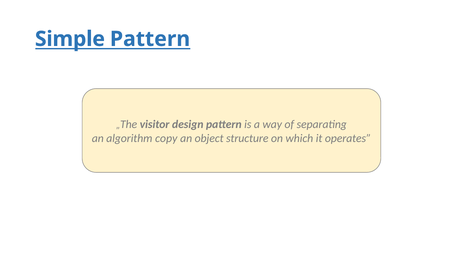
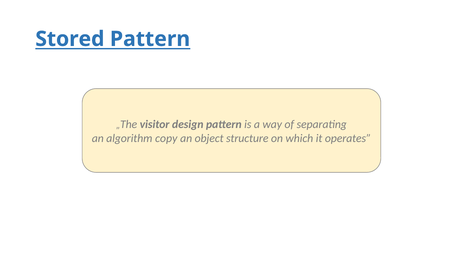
Simple: Simple -> Stored
